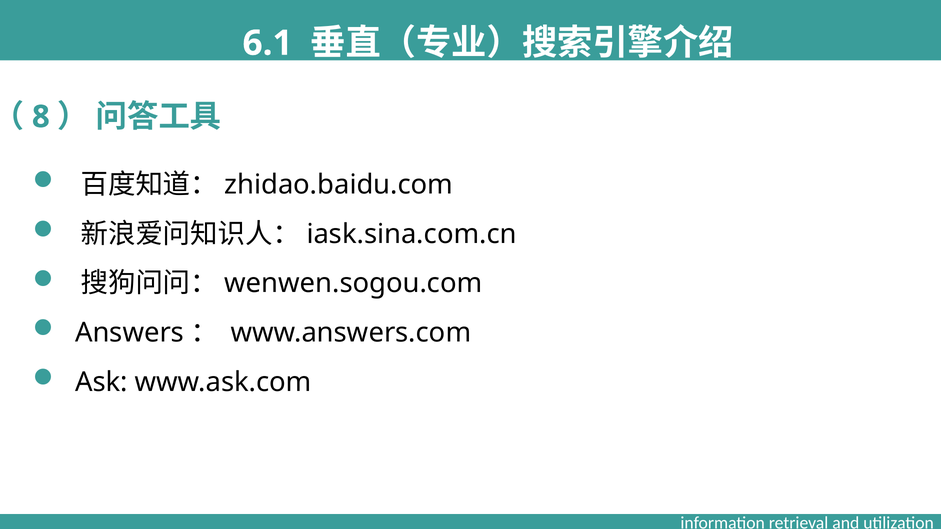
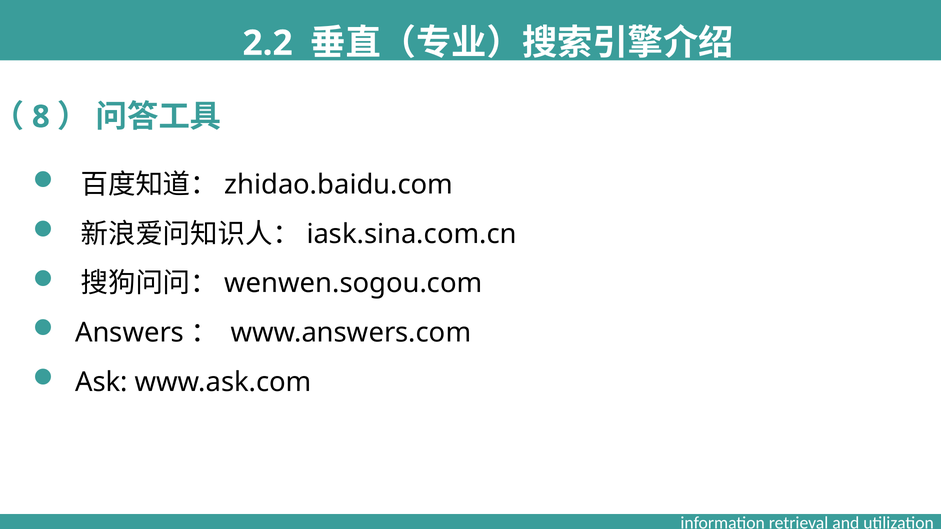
6.1: 6.1 -> 2.2
